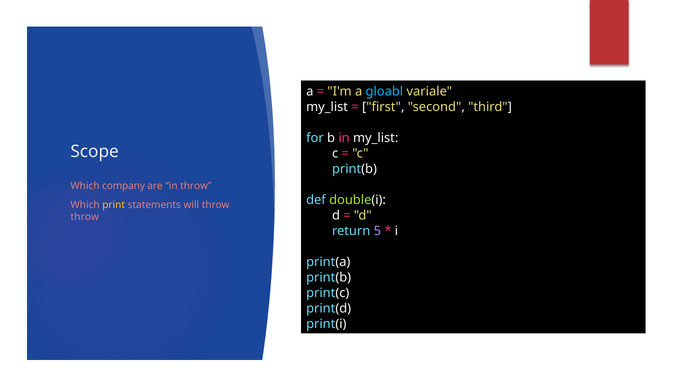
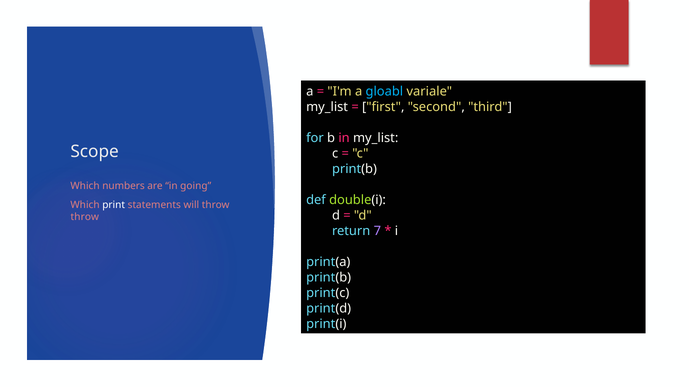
company: company -> numbers
in throw: throw -> going
print colour: yellow -> white
5: 5 -> 7
